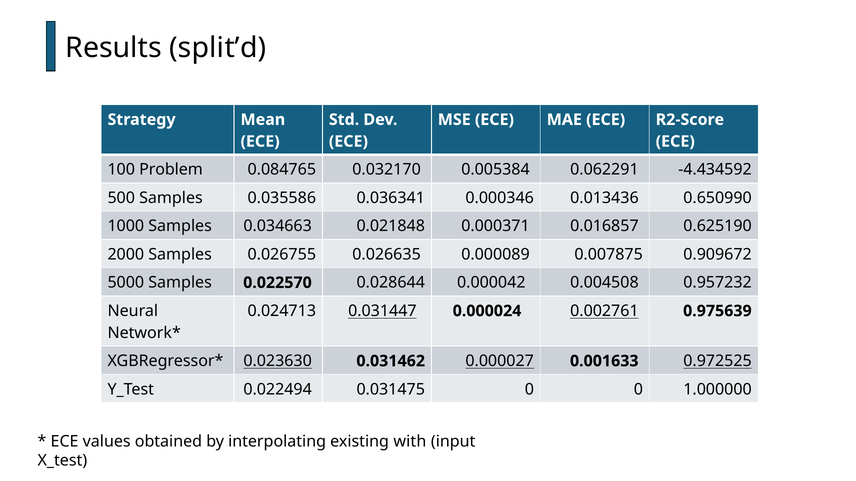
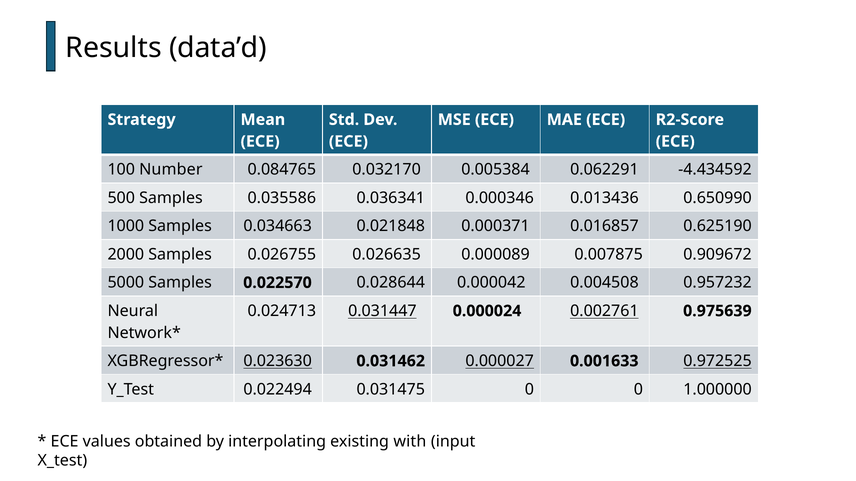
split’d: split’d -> data’d
Problem: Problem -> Number
